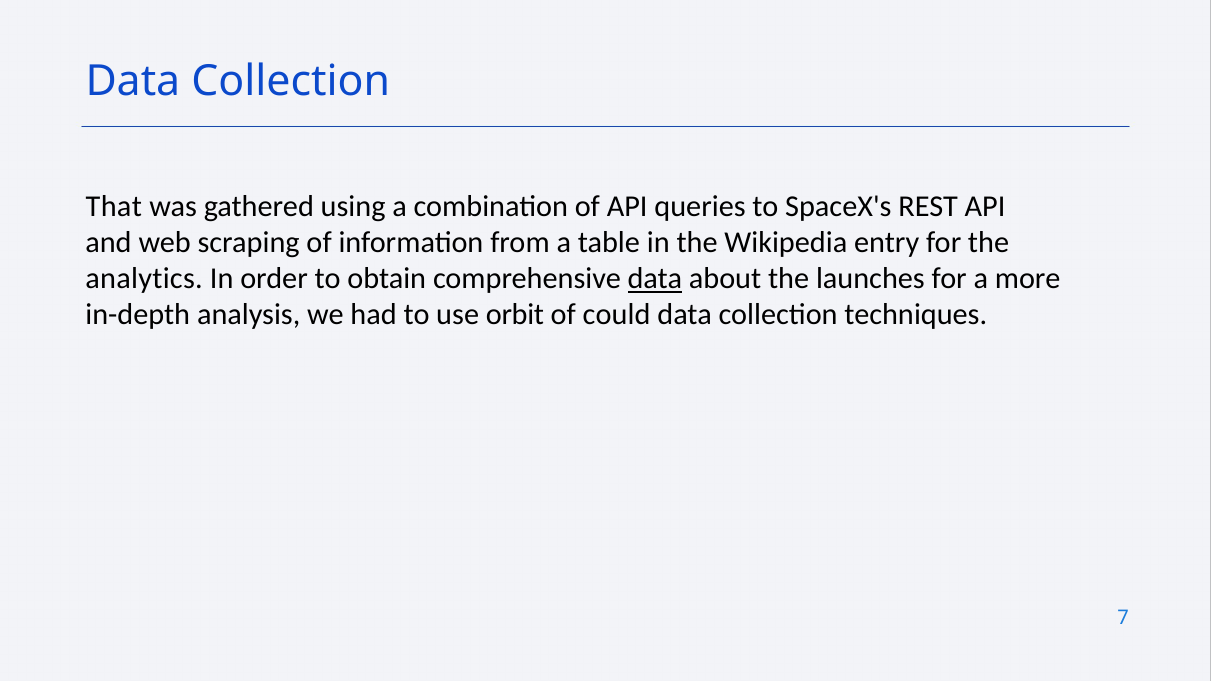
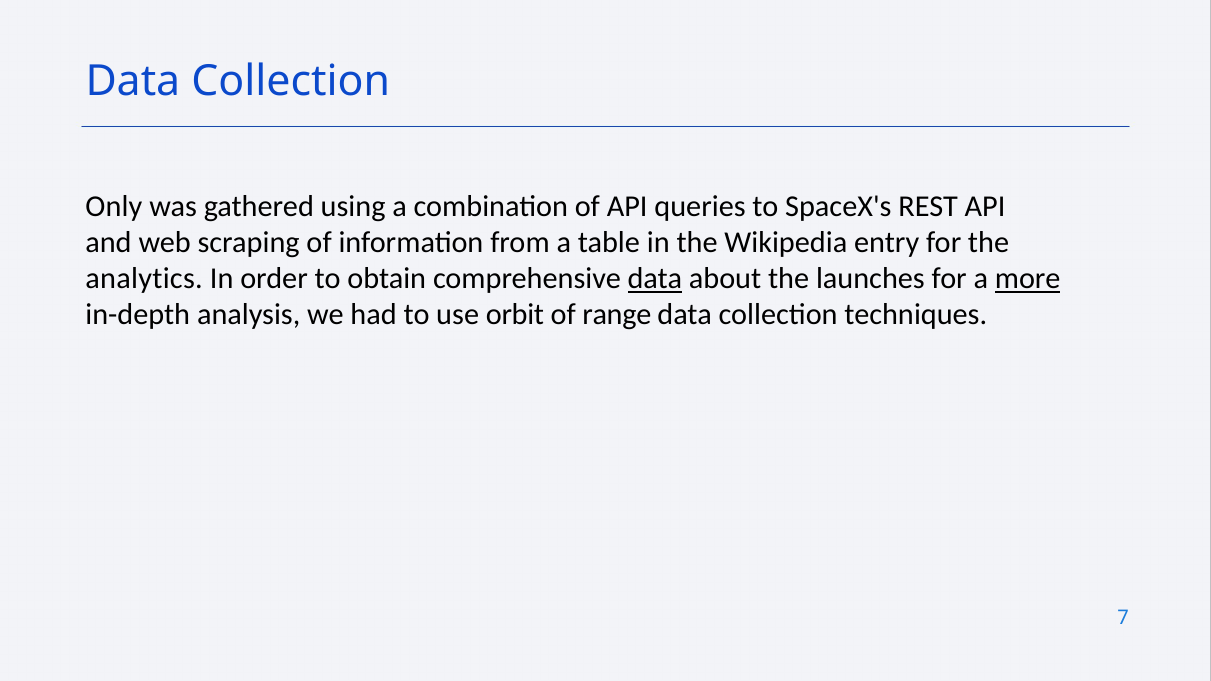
That: That -> Only
more underline: none -> present
could: could -> range
